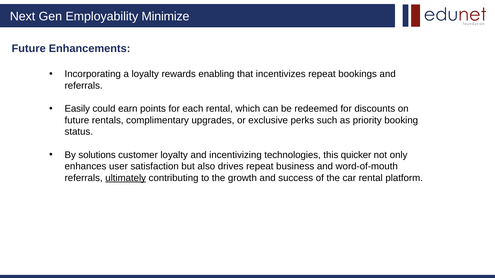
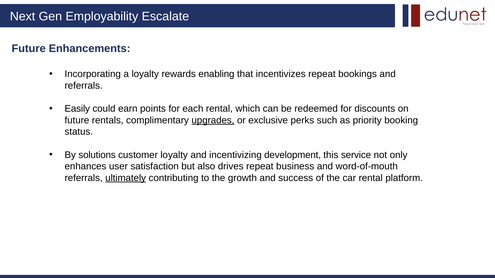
Minimize: Minimize -> Escalate
upgrades underline: none -> present
technologies: technologies -> development
quicker: quicker -> service
